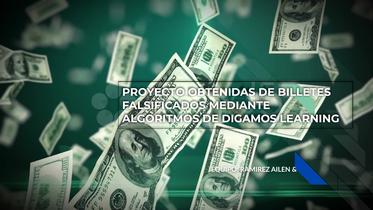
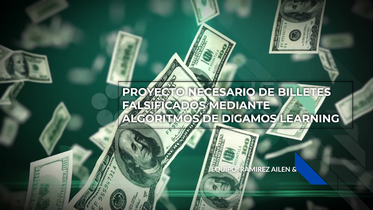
OBTENIDAS: OBTENIDAS -> NECESARIO
